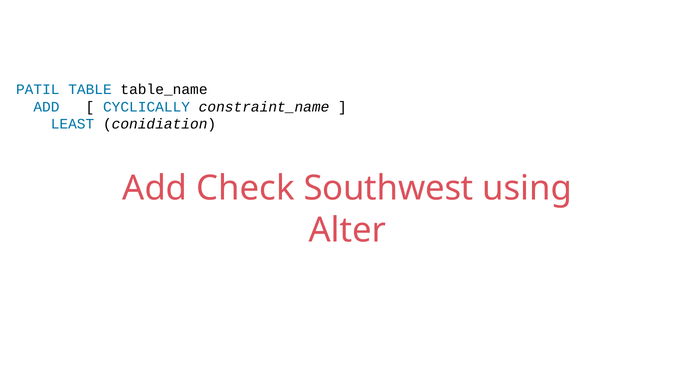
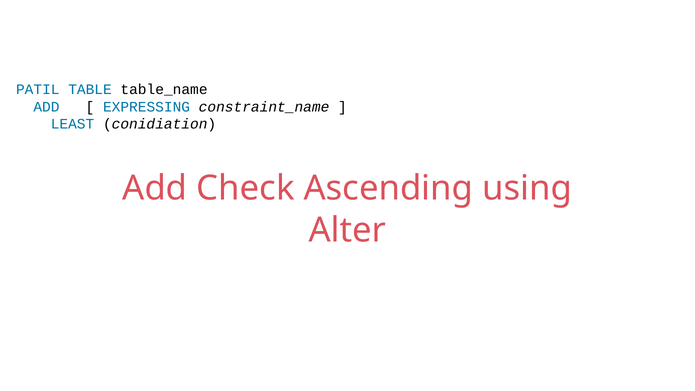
CYCLICALLY: CYCLICALLY -> EXPRESSING
Southwest: Southwest -> Ascending
